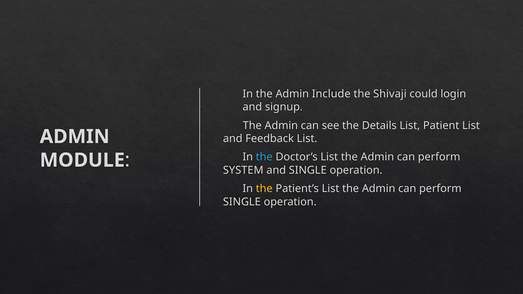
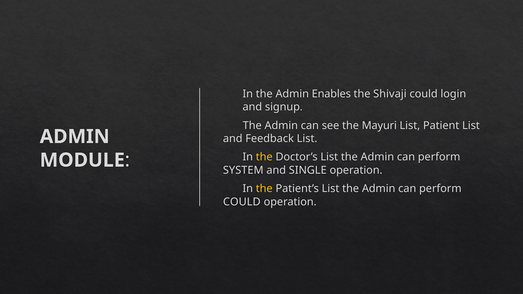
Include: Include -> Enables
Details: Details -> Mayuri
the at (264, 157) colour: light blue -> yellow
SINGLE at (242, 202): SINGLE -> COULD
